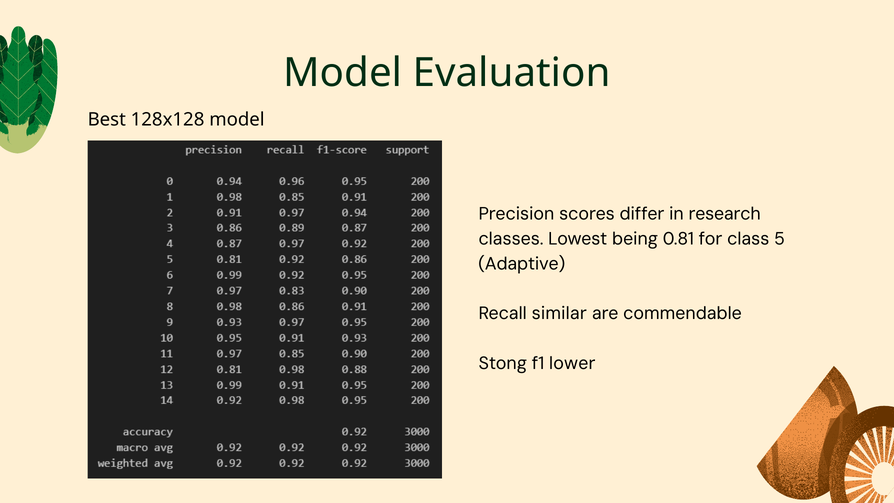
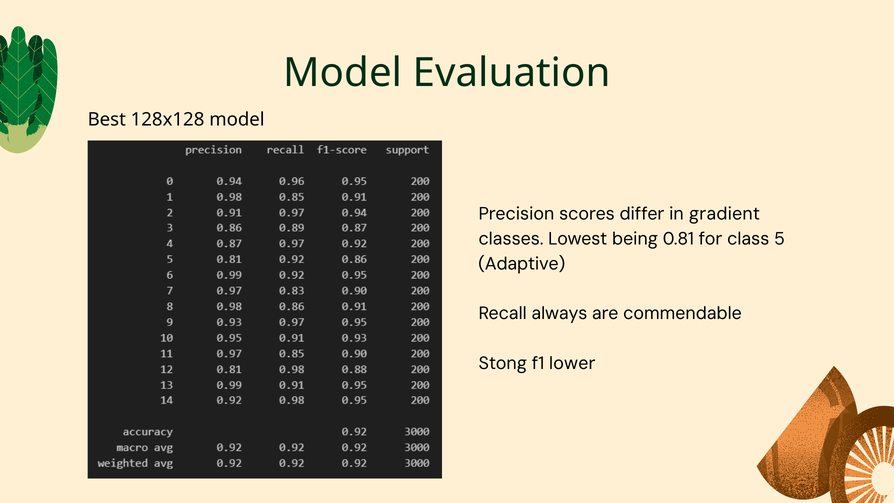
research: research -> gradient
similar: similar -> always
